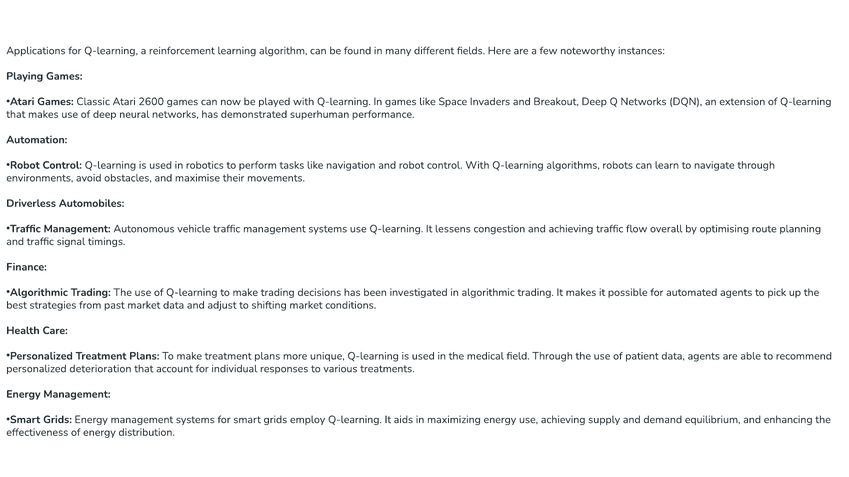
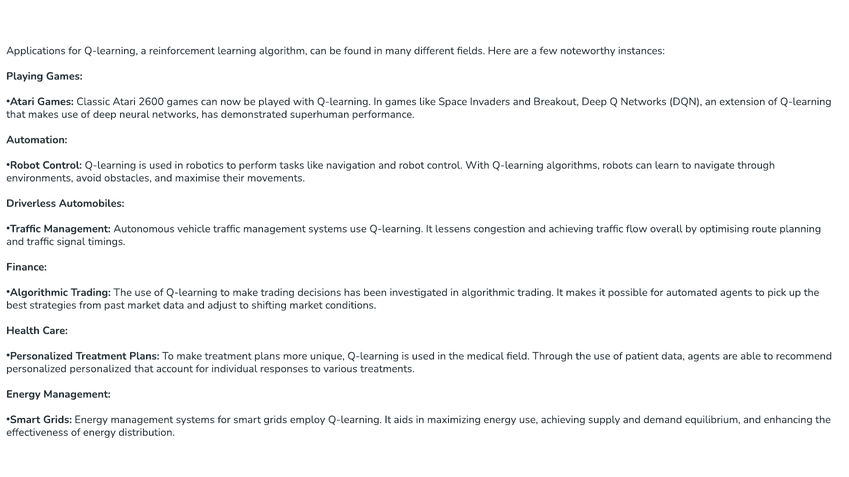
personalized deterioration: deterioration -> personalized
